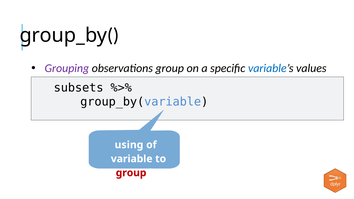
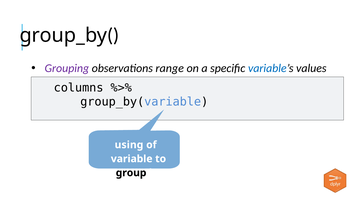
observations group: group -> range
subsets: subsets -> columns
group at (131, 173) colour: red -> black
